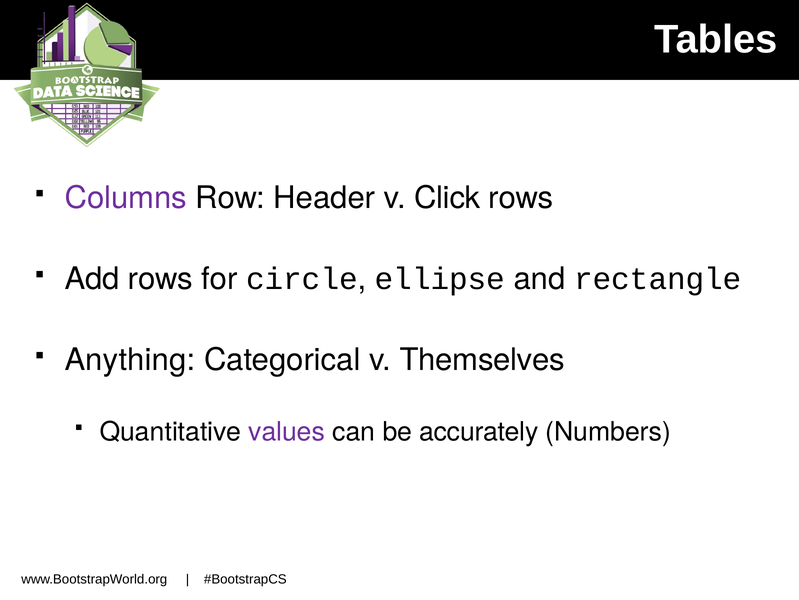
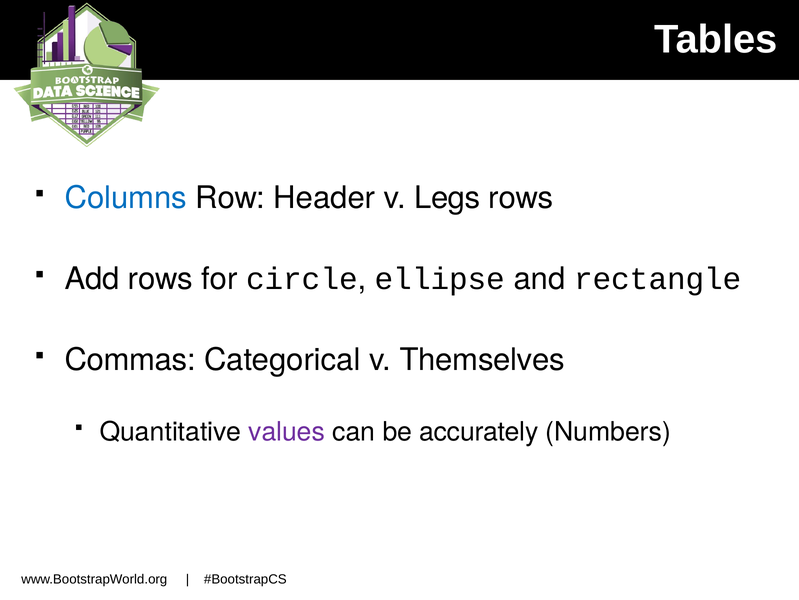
Columns colour: purple -> blue
Click: Click -> Legs
Anything: Anything -> Commas
